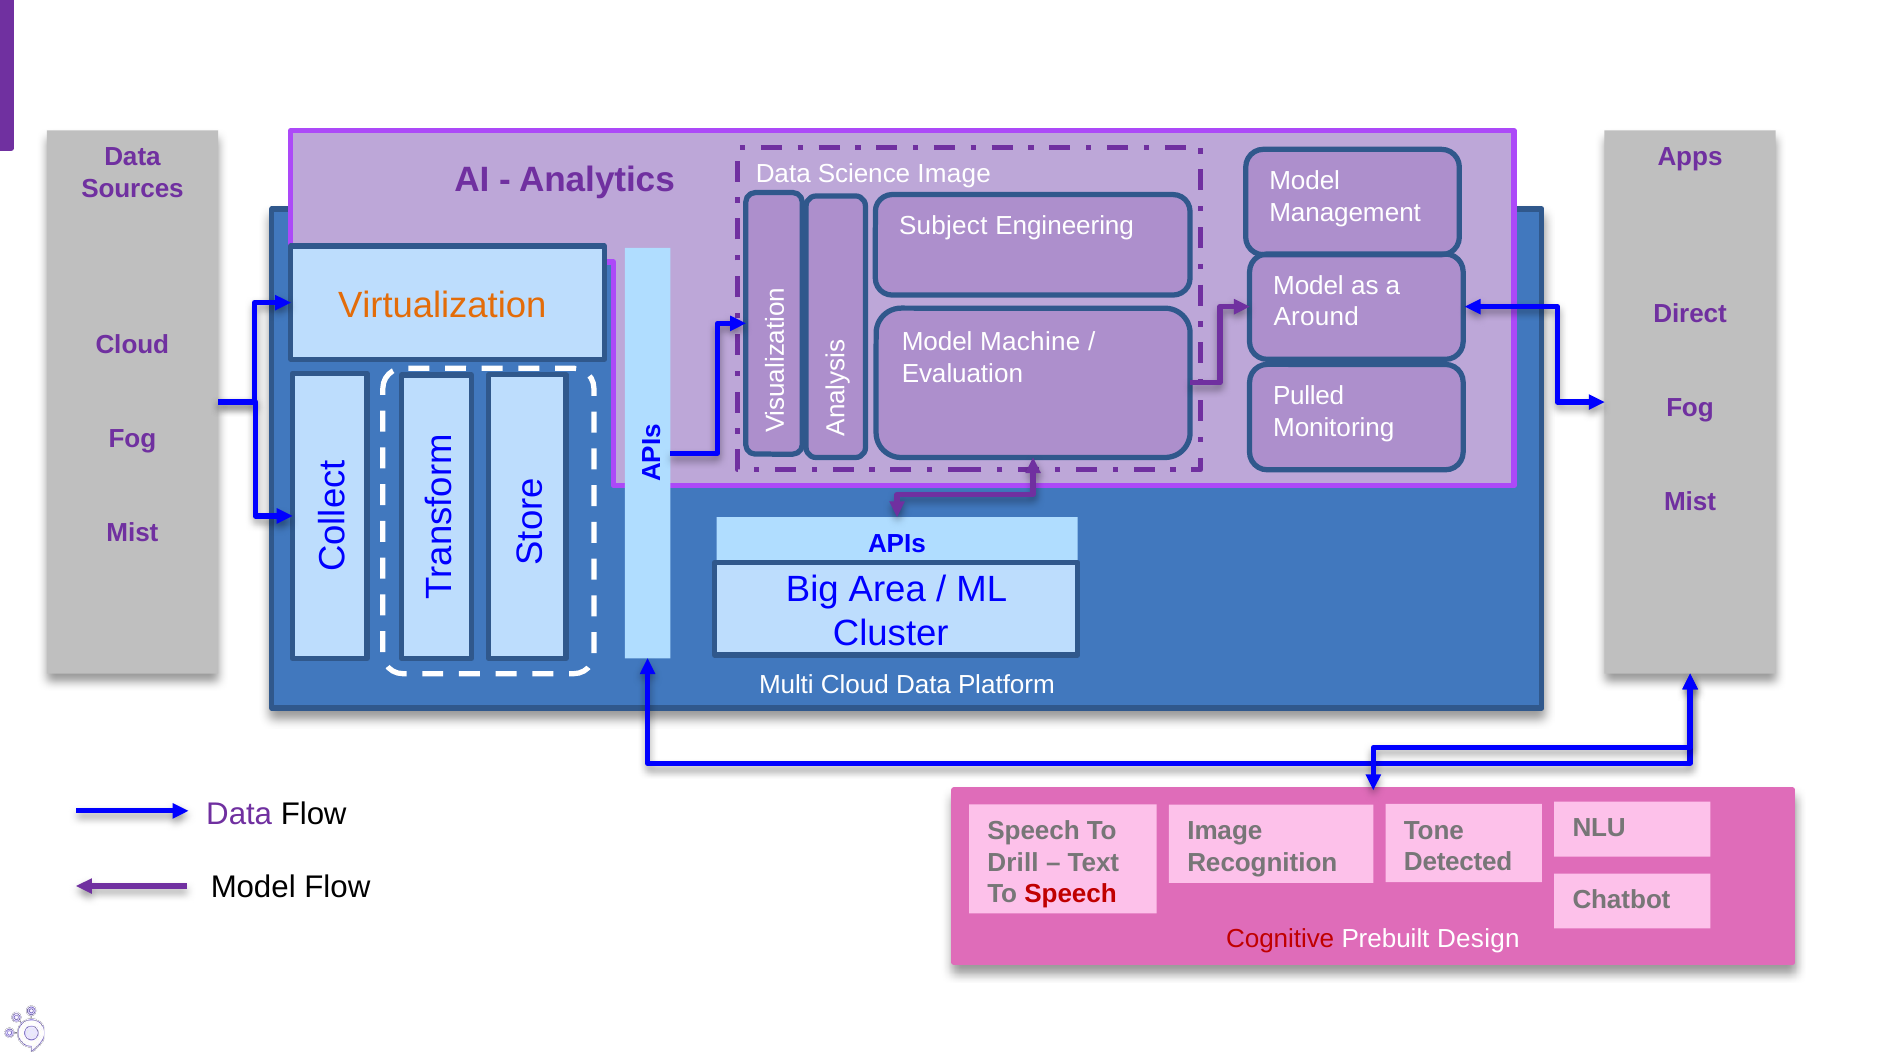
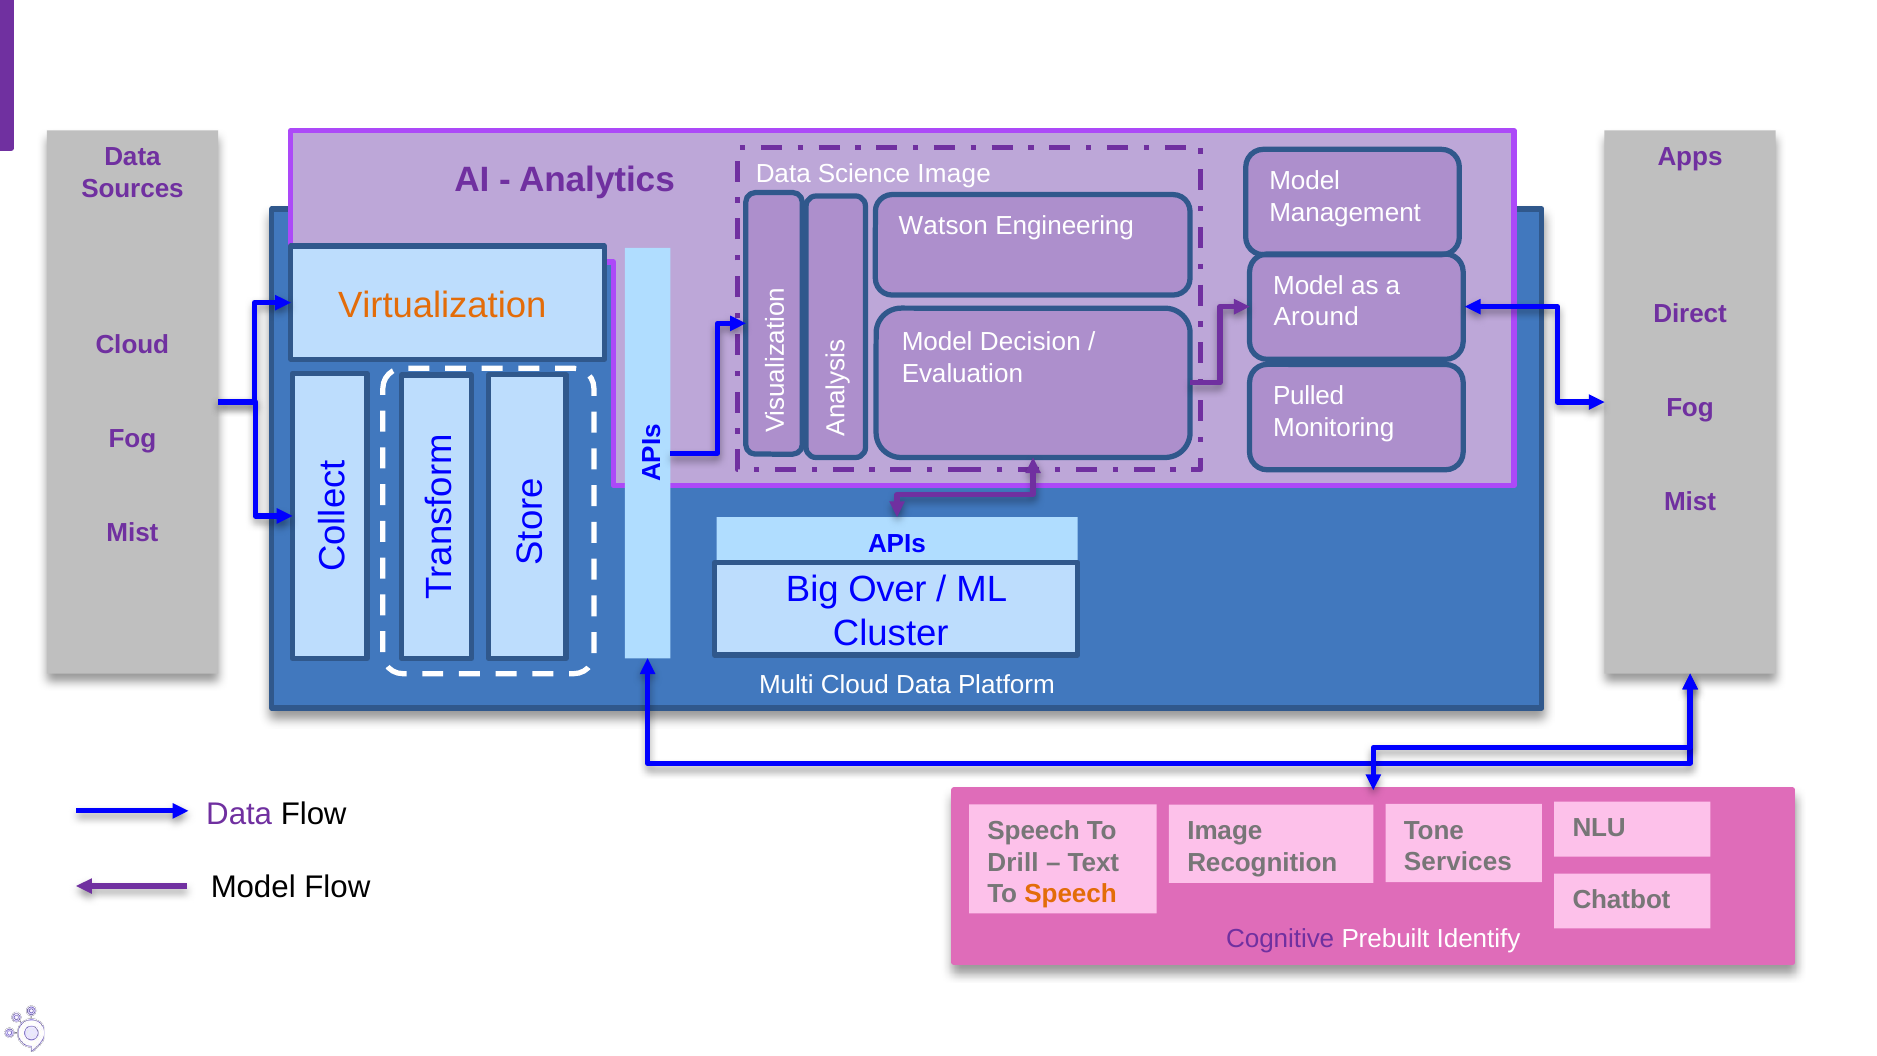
Subject: Subject -> Watson
Machine: Machine -> Decision
Area: Area -> Over
Detected: Detected -> Services
Speech at (1071, 894) colour: red -> orange
Cognitive colour: red -> purple
Design: Design -> Identify
